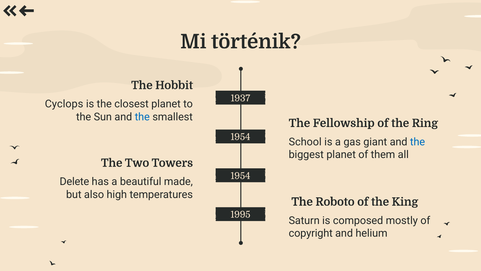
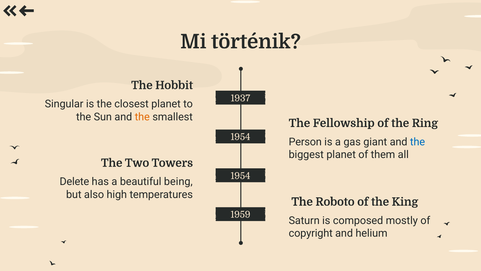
Cyclops: Cyclops -> Singular
the at (142, 117) colour: blue -> orange
School: School -> Person
made: made -> being
1995: 1995 -> 1959
